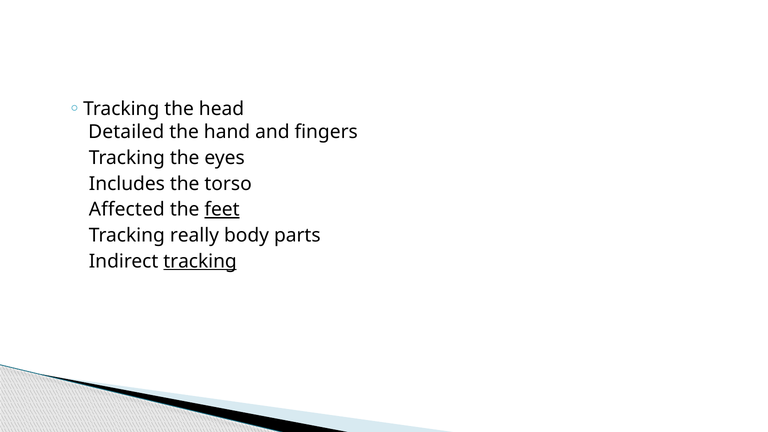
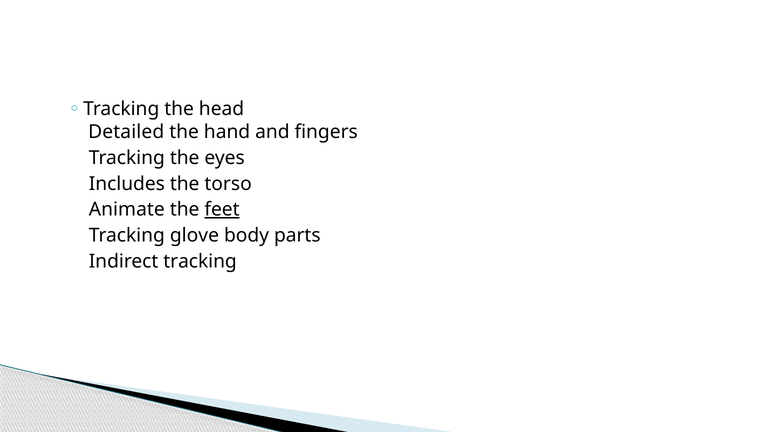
Affected: Affected -> Animate
really: really -> glove
tracking at (200, 261) underline: present -> none
